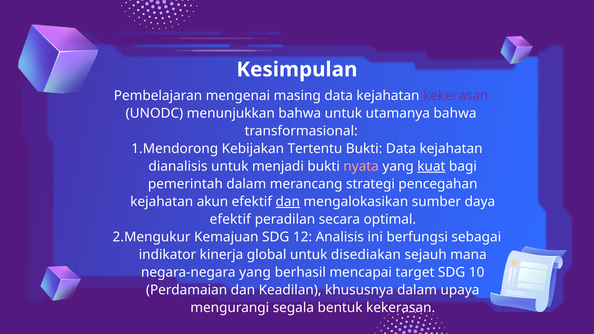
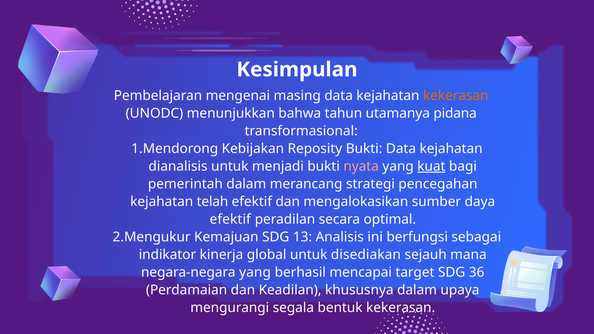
kekerasan at (456, 96) colour: purple -> orange
bahwa untuk: untuk -> tahun
utamanya bahwa: bahwa -> pidana
Tertentu: Tertentu -> Reposity
akun: akun -> telah
dan at (288, 202) underline: present -> none
12: 12 -> 13
10: 10 -> 36
